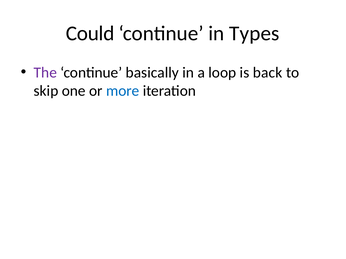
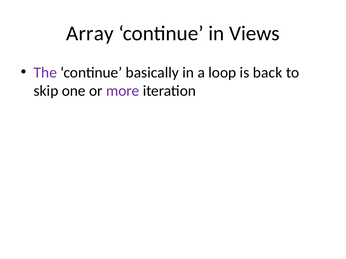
Could: Could -> Array
Types: Types -> Views
more colour: blue -> purple
